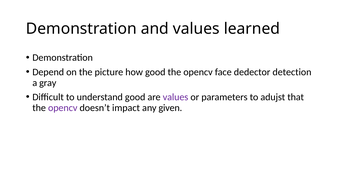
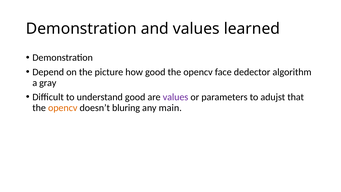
detection: detection -> algorithm
opencv at (63, 108) colour: purple -> orange
impact: impact -> bluring
given: given -> main
